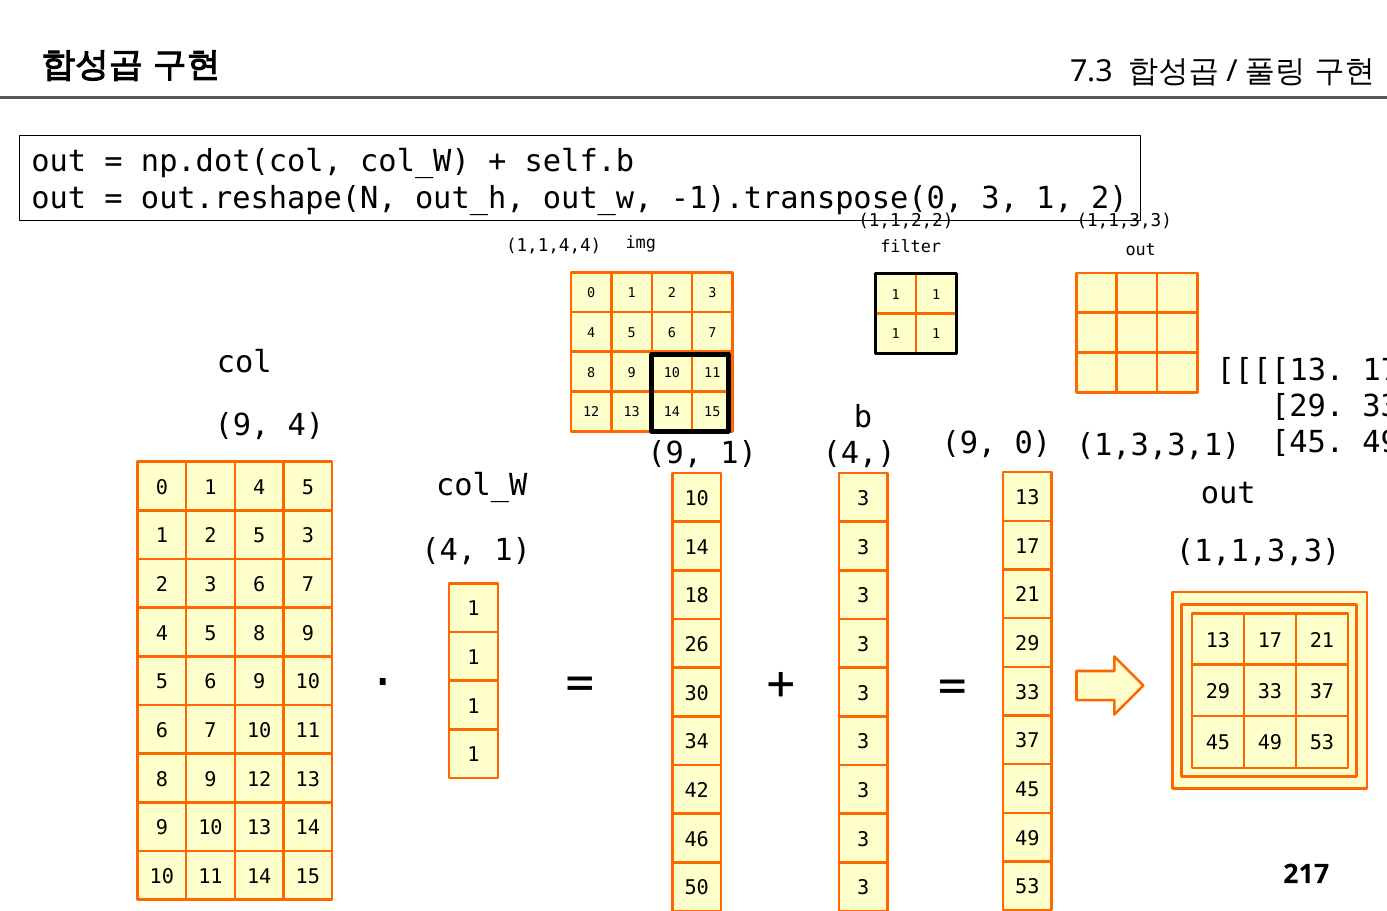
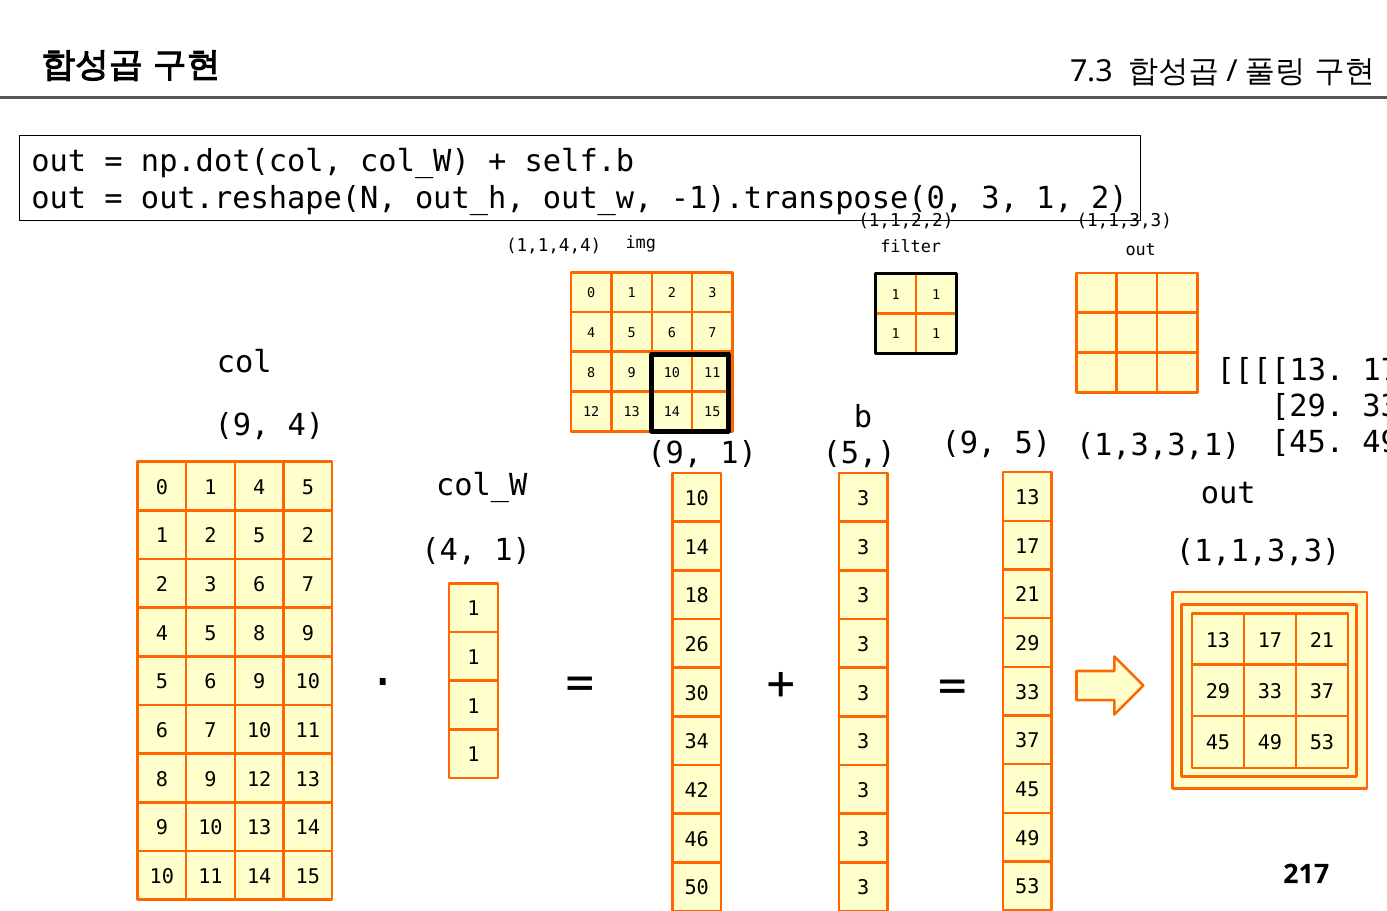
4 at (859, 454): 4 -> 5
1 9 0: 0 -> 5
5 3: 3 -> 2
